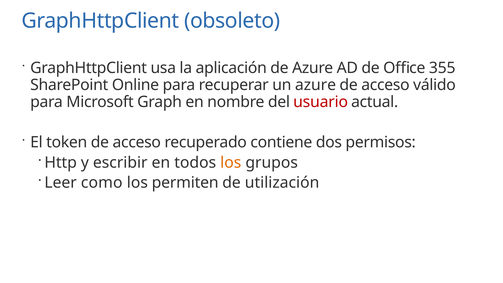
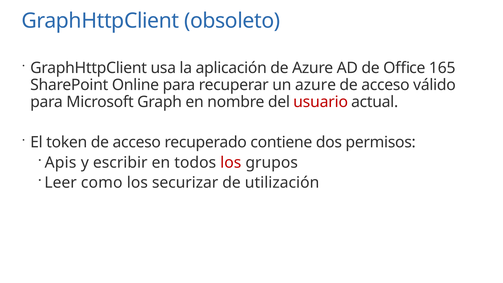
355: 355 -> 165
Http: Http -> Apis
los at (231, 162) colour: orange -> red
permiten: permiten -> securizar
